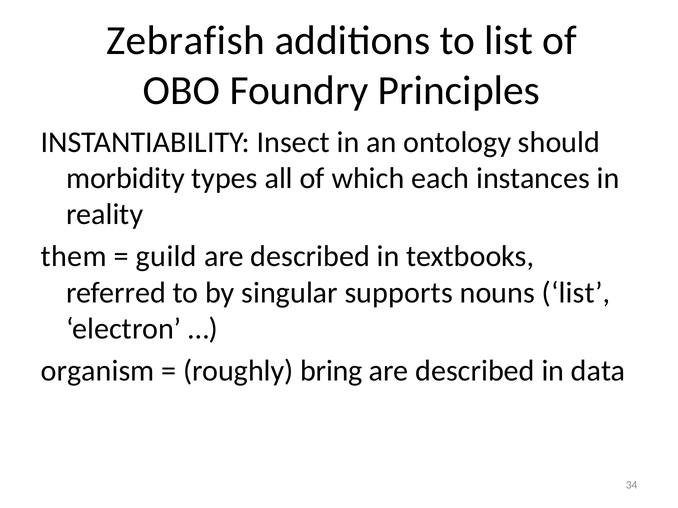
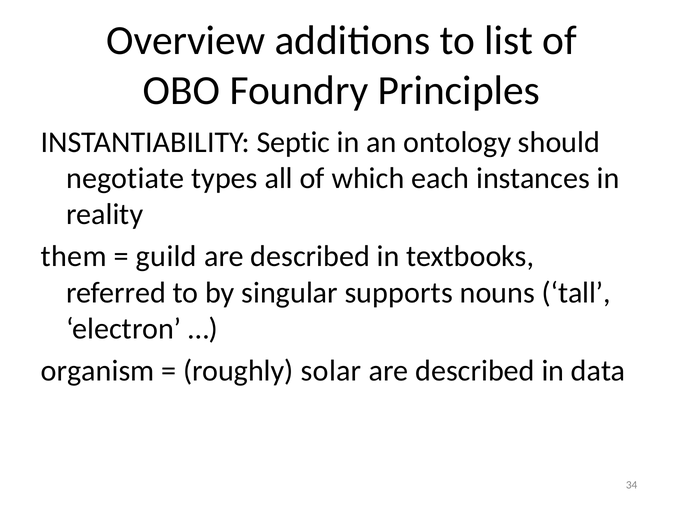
Zebrafish: Zebrafish -> Overview
Insect: Insect -> Septic
morbidity: morbidity -> negotiate
nouns list: list -> tall
bring: bring -> solar
